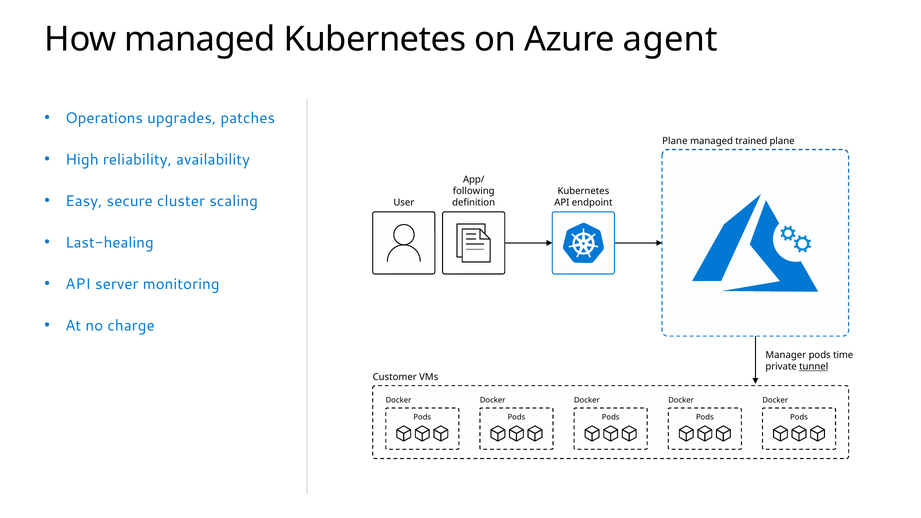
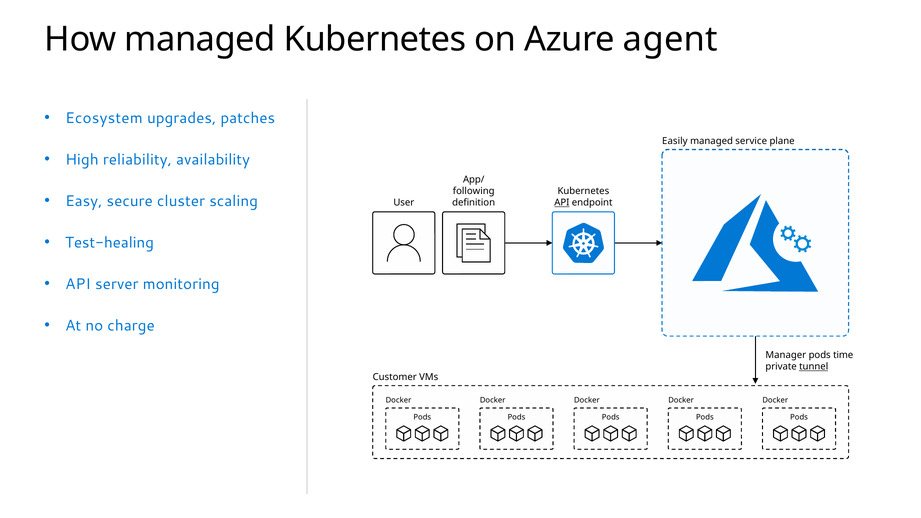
Operations: Operations -> Ecosystem
Plane at (675, 141): Plane -> Easily
trained: trained -> service
API at (562, 203) underline: none -> present
Last-healing: Last-healing -> Test-healing
